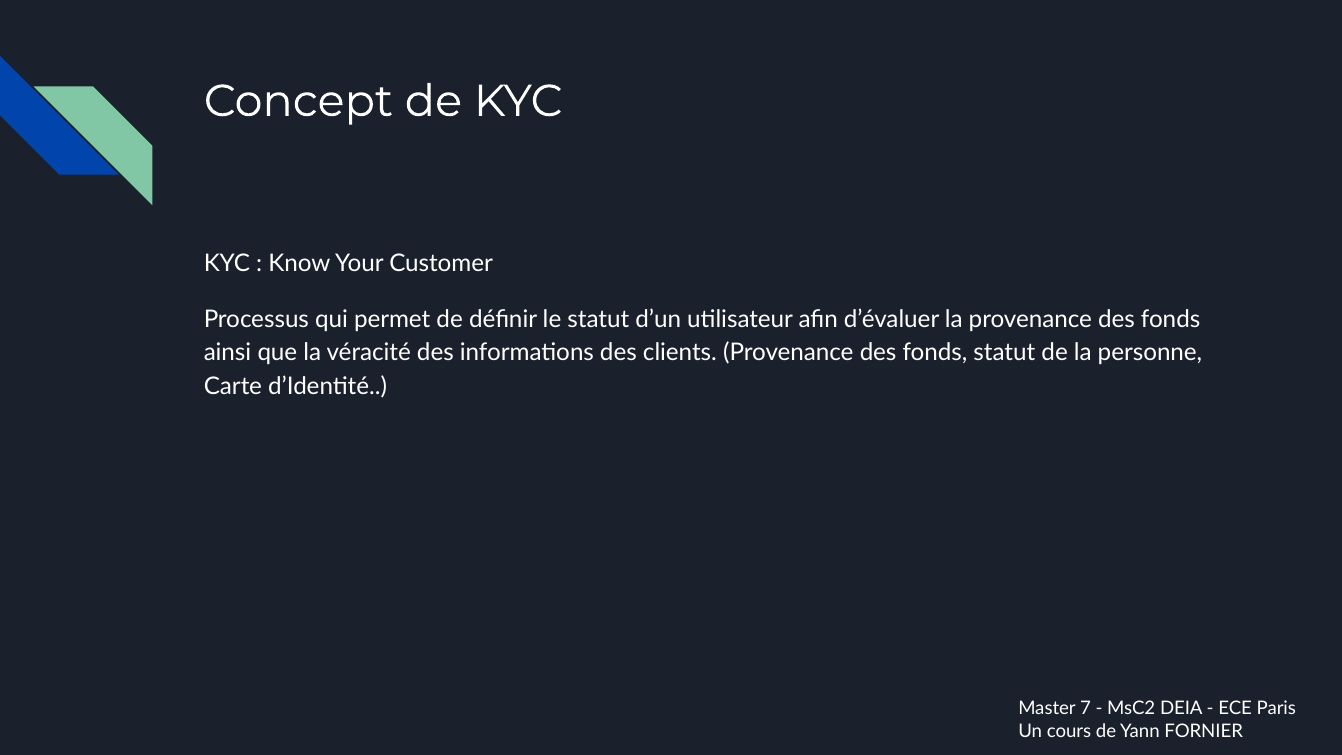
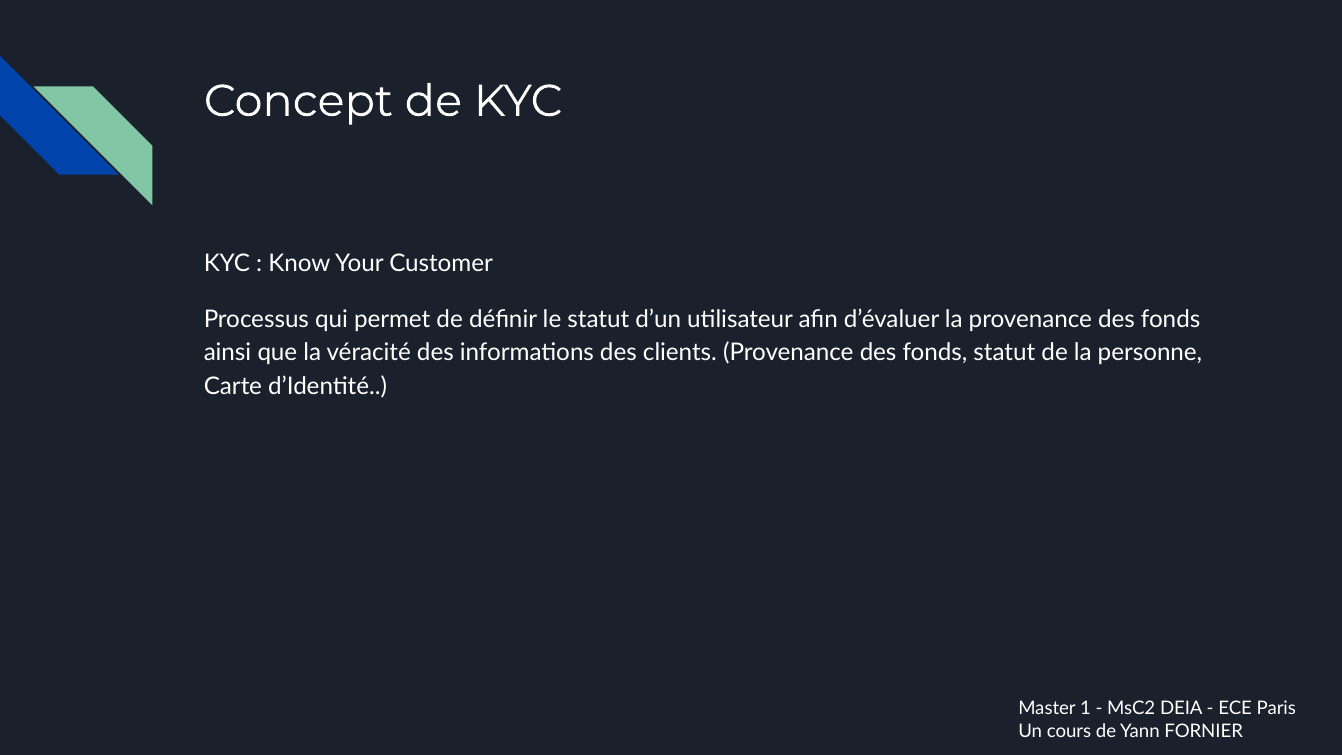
7: 7 -> 1
